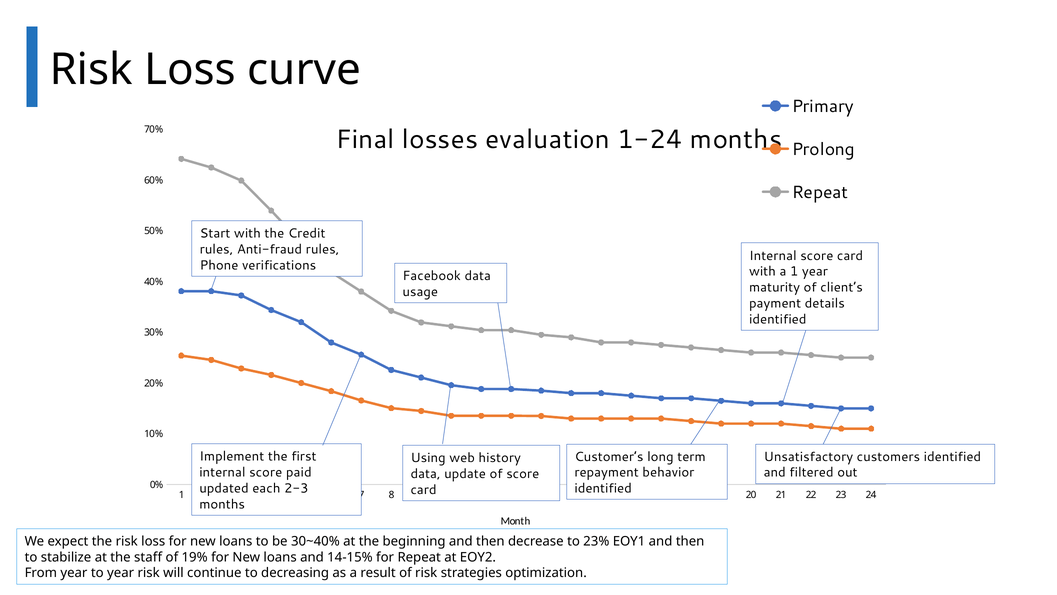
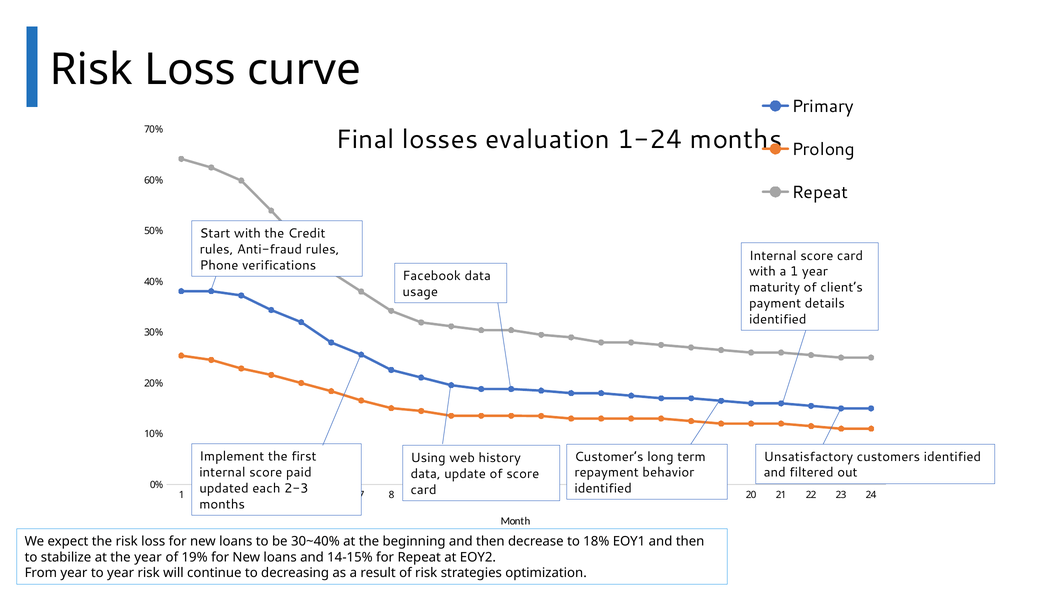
23%: 23% -> 18%
the staff: staff -> year
